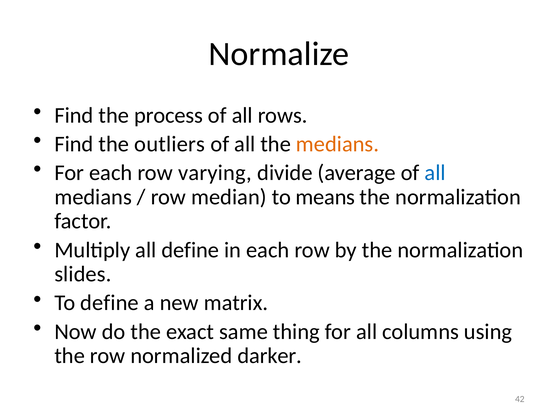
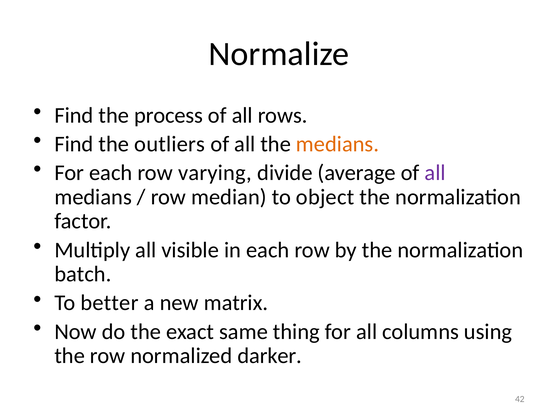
all at (435, 173) colour: blue -> purple
means: means -> object
all define: define -> visible
slides: slides -> batch
To define: define -> better
